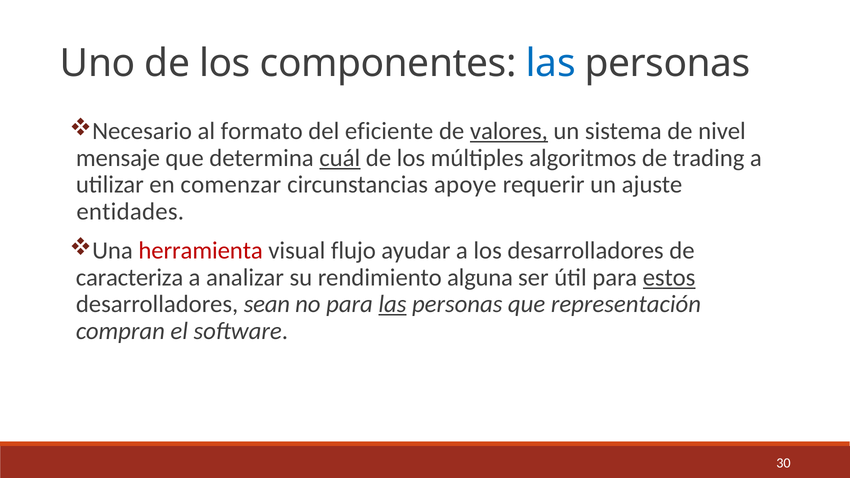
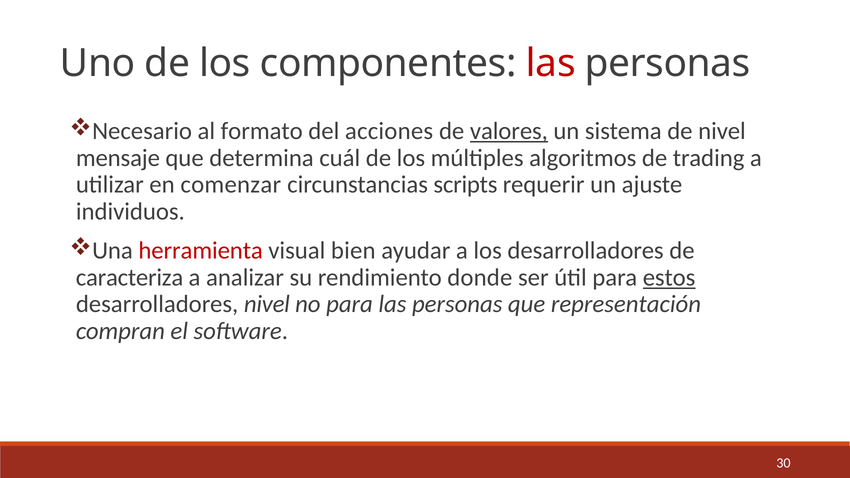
las at (551, 64) colour: blue -> red
eficiente: eficiente -> acciones
cuál underline: present -> none
apoye: apoye -> scripts
entidades: entidades -> individuos
flujo: flujo -> bien
alguna: alguna -> donde
desarrolladores sean: sean -> nivel
las at (392, 304) underline: present -> none
